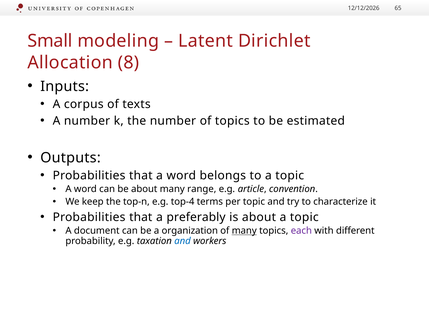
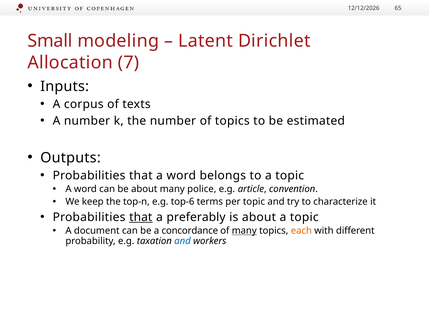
8: 8 -> 7
range: range -> police
top-4: top-4 -> top-6
that at (141, 217) underline: none -> present
organization: organization -> concordance
each colour: purple -> orange
